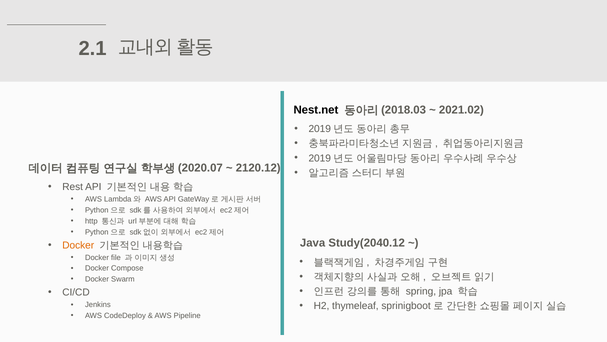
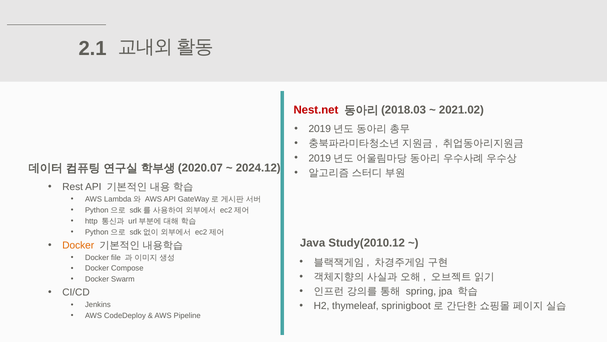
Nest.net colour: black -> red
2120.12: 2120.12 -> 2024.12
Study(2040.12: Study(2040.12 -> Study(2010.12
